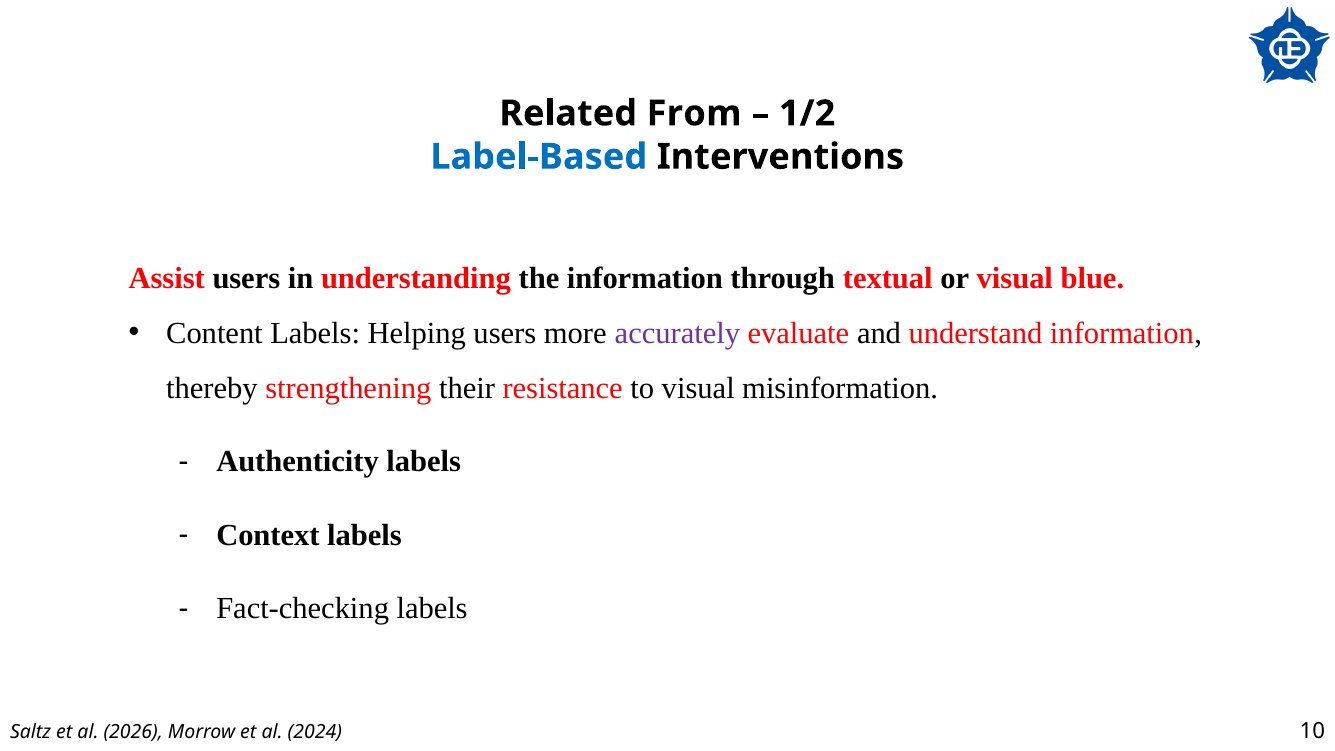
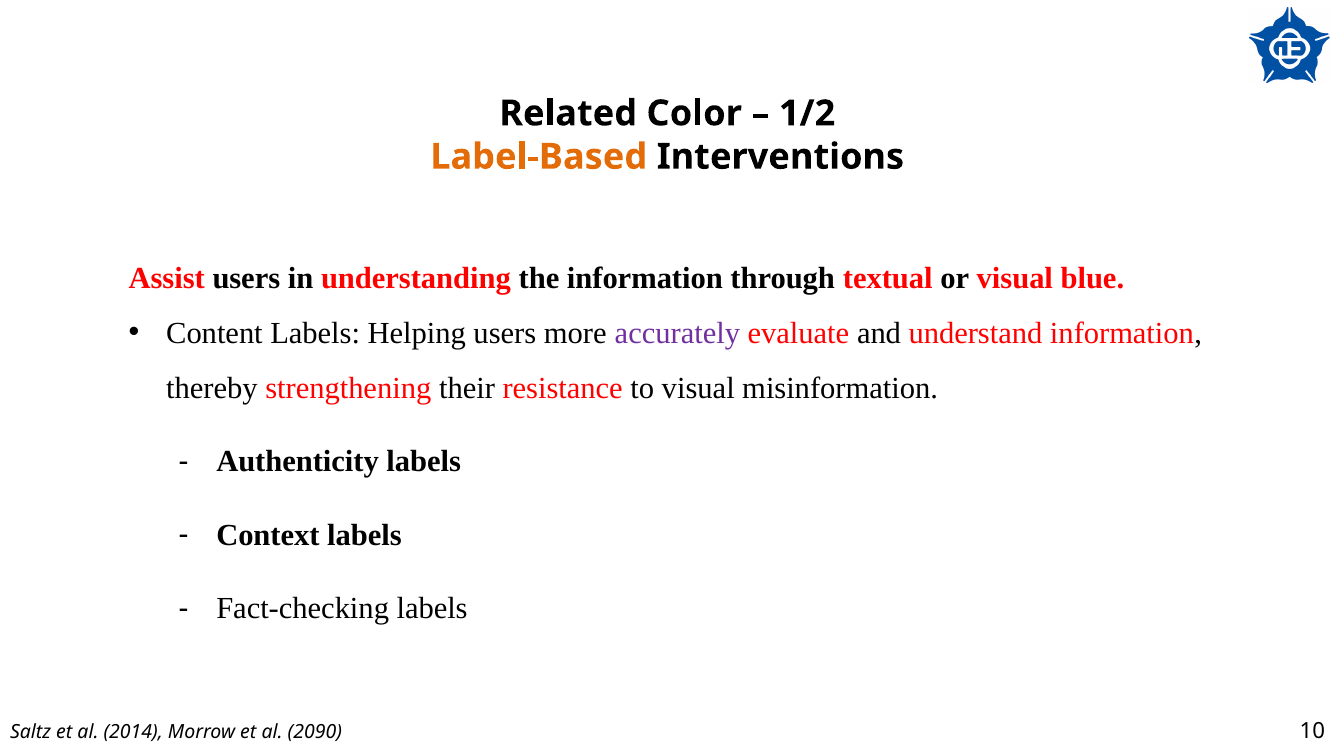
From: From -> Color
Label-Based colour: blue -> orange
2026: 2026 -> 2014
2024: 2024 -> 2090
